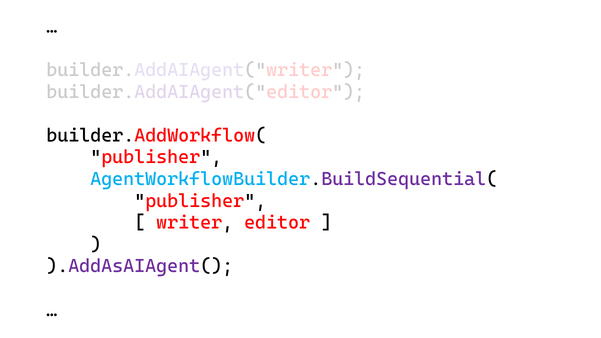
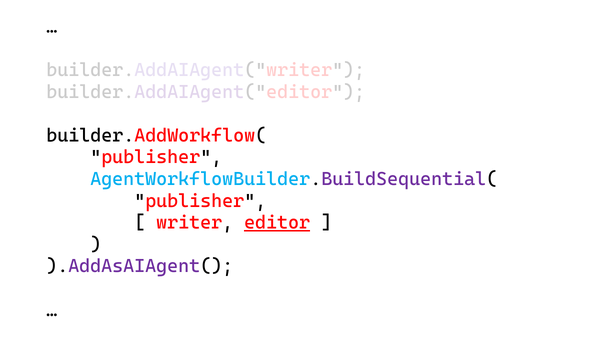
editor underline: none -> present
